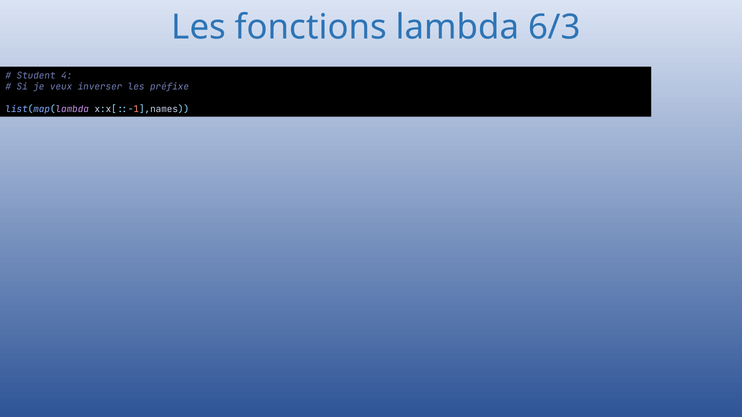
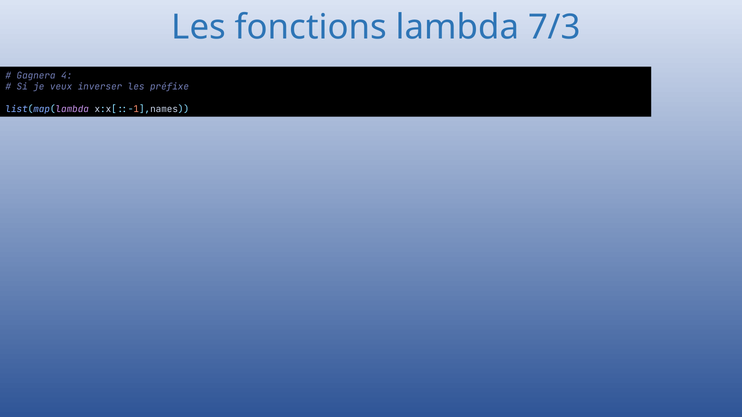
6/3: 6/3 -> 7/3
Student: Student -> Gagnera
